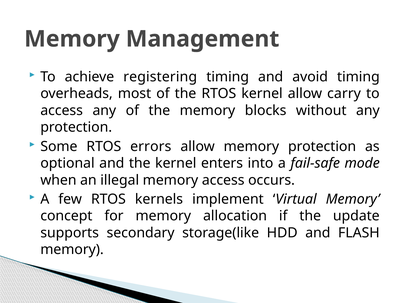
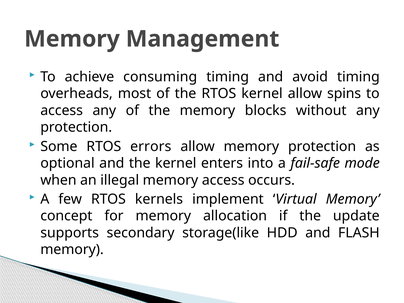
registering: registering -> consuming
carry: carry -> spins
